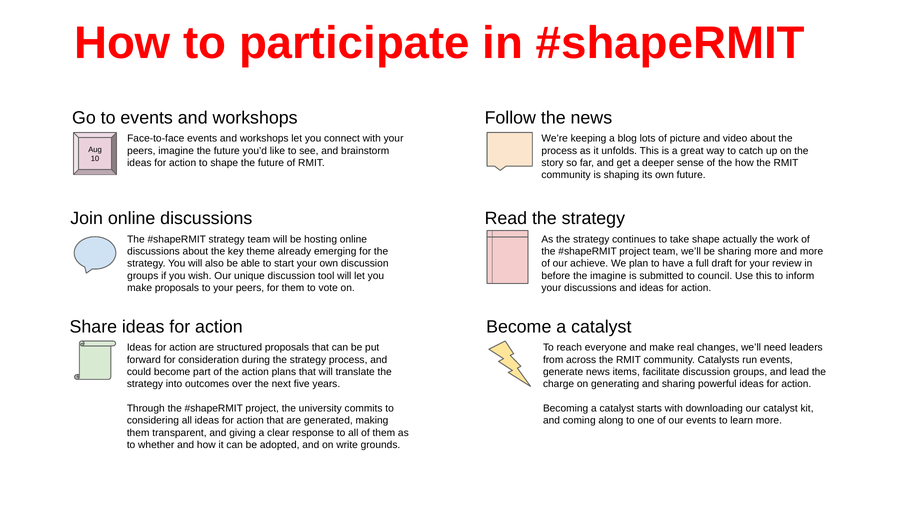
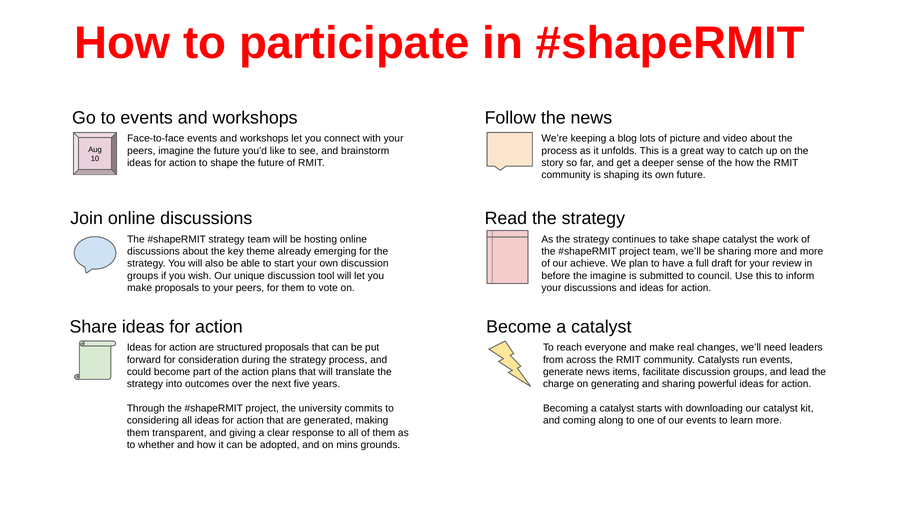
shape actually: actually -> catalyst
write: write -> mins
